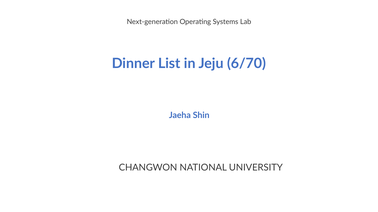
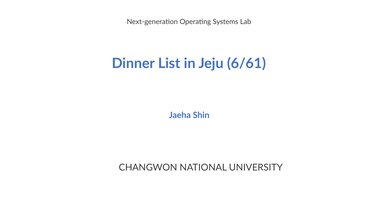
6/70: 6/70 -> 6/61
